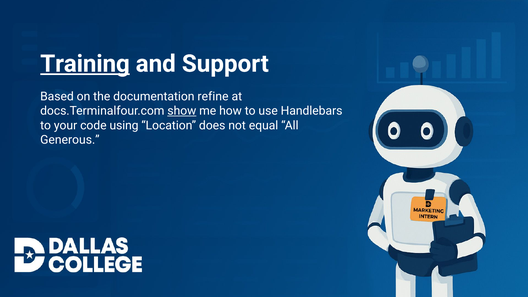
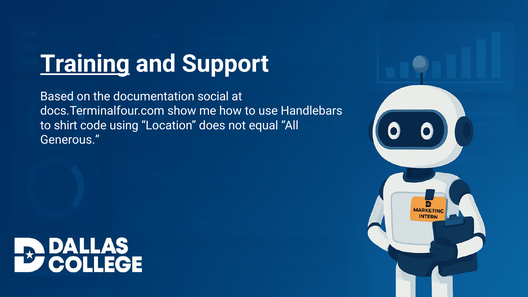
refine: refine -> social
show underline: present -> none
your: your -> shirt
